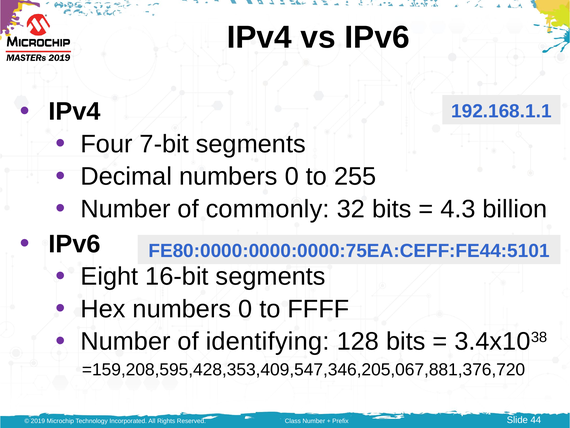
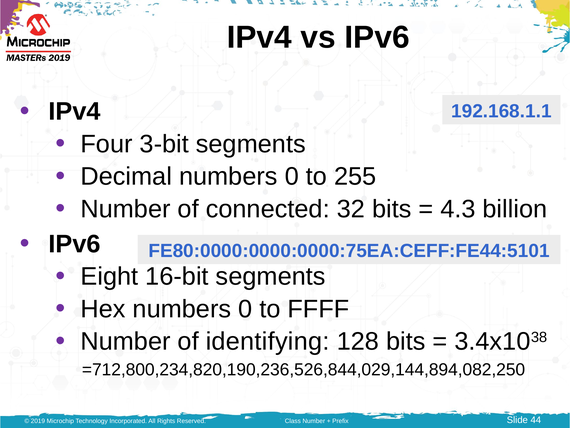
7-bit: 7-bit -> 3-bit
commonly: commonly -> connected
=159,208,595,428,353,409,547,346,205,067,881,376,720: =159,208,595,428,353,409,547,346,205,067,881,376,720 -> =712,800,234,820,190,236,526,844,029,144,894,082,250
